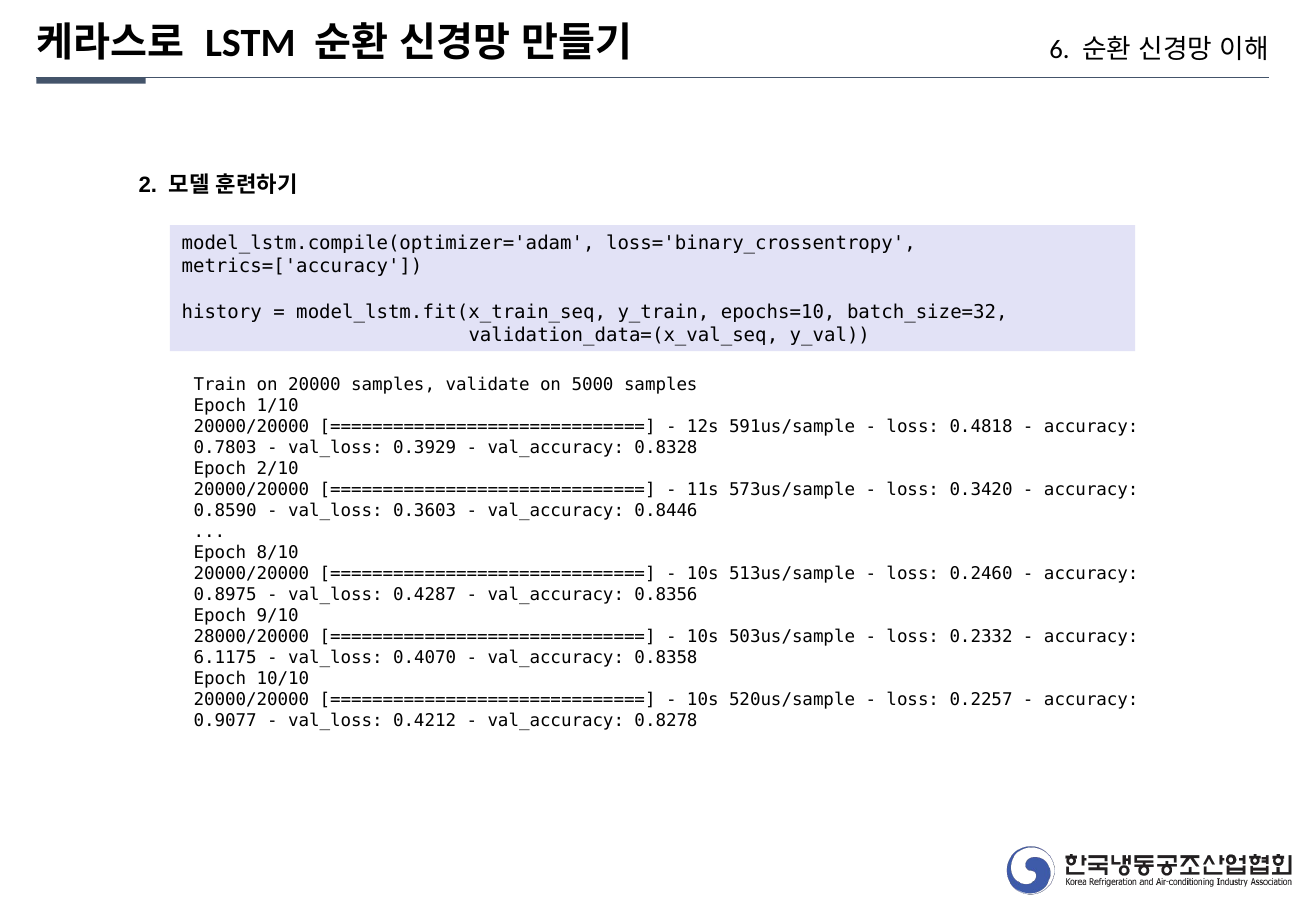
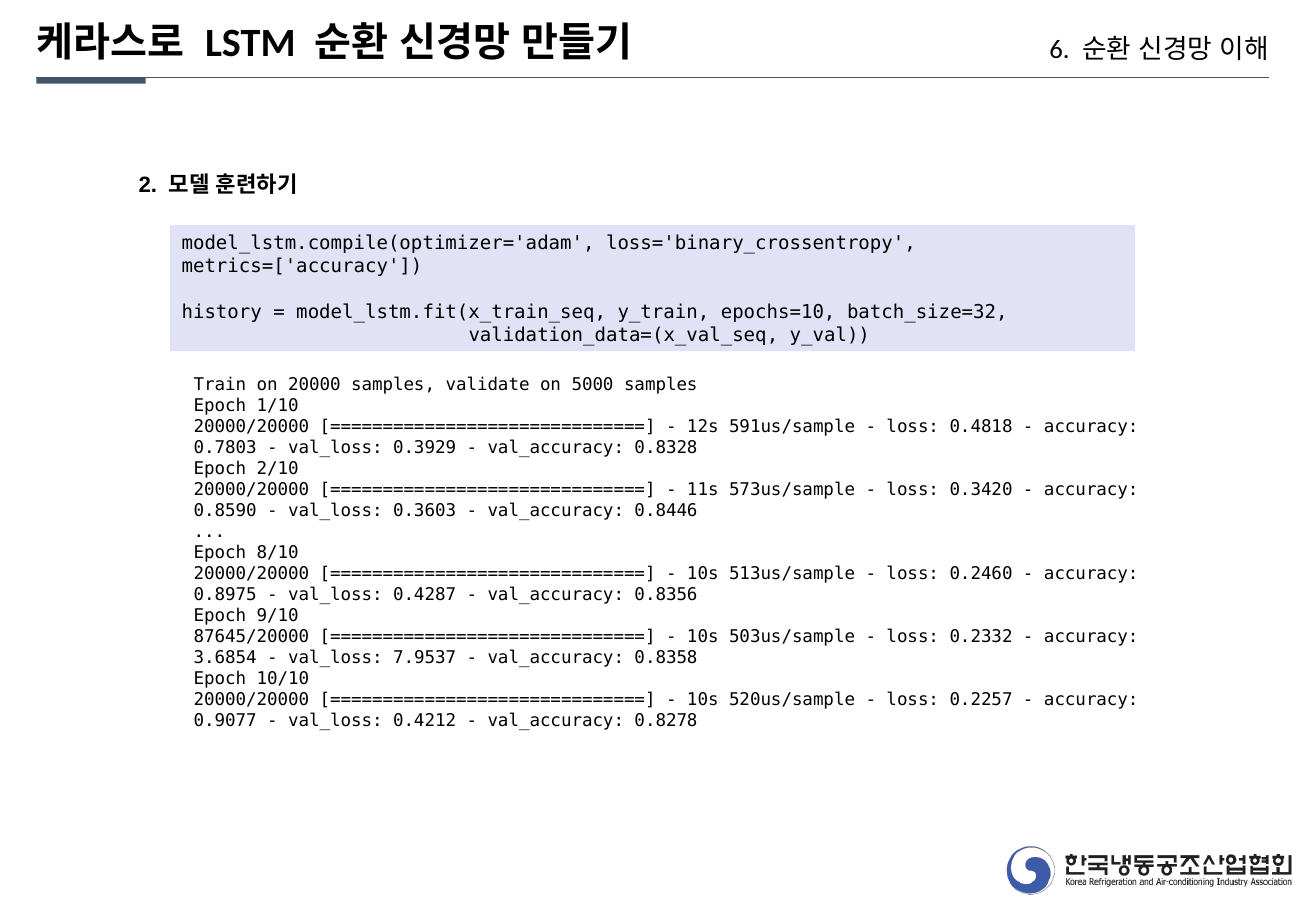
28000/20000: 28000/20000 -> 87645/20000
6.1175: 6.1175 -> 3.6854
0.4070: 0.4070 -> 7.9537
